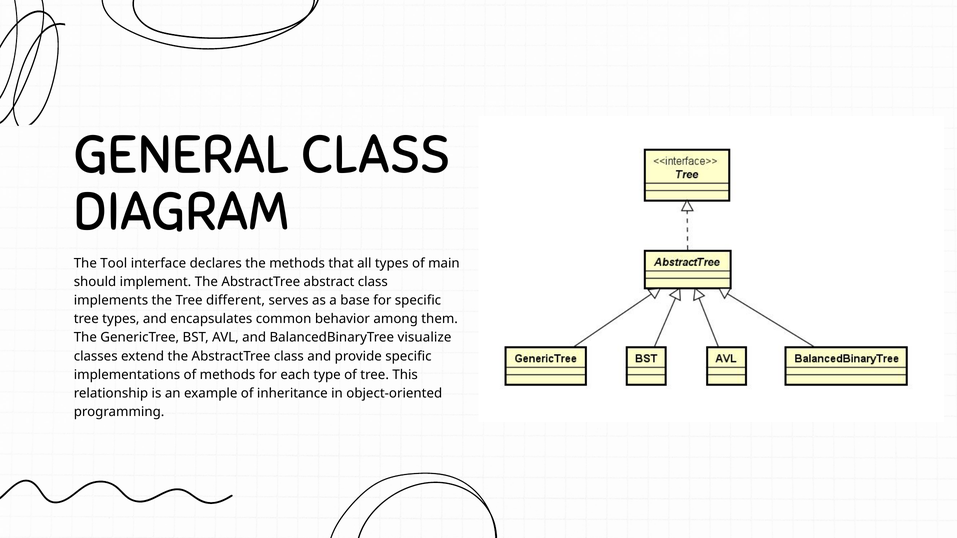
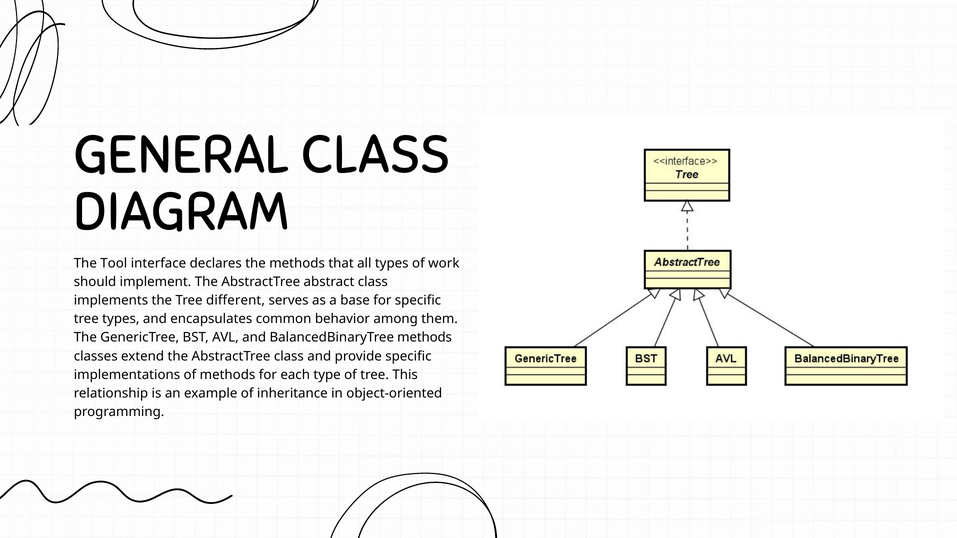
main: main -> work
BalancedBinaryTree visualize: visualize -> methods
